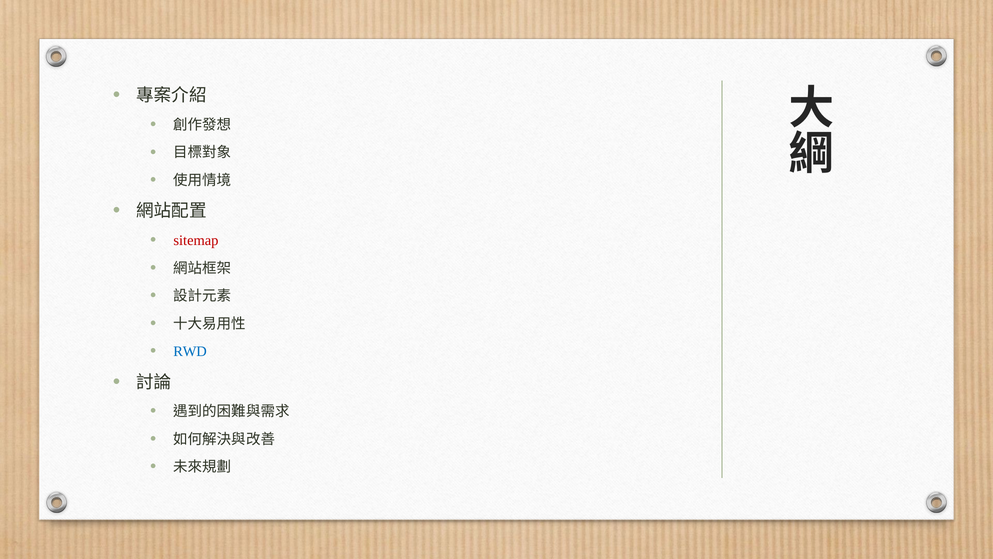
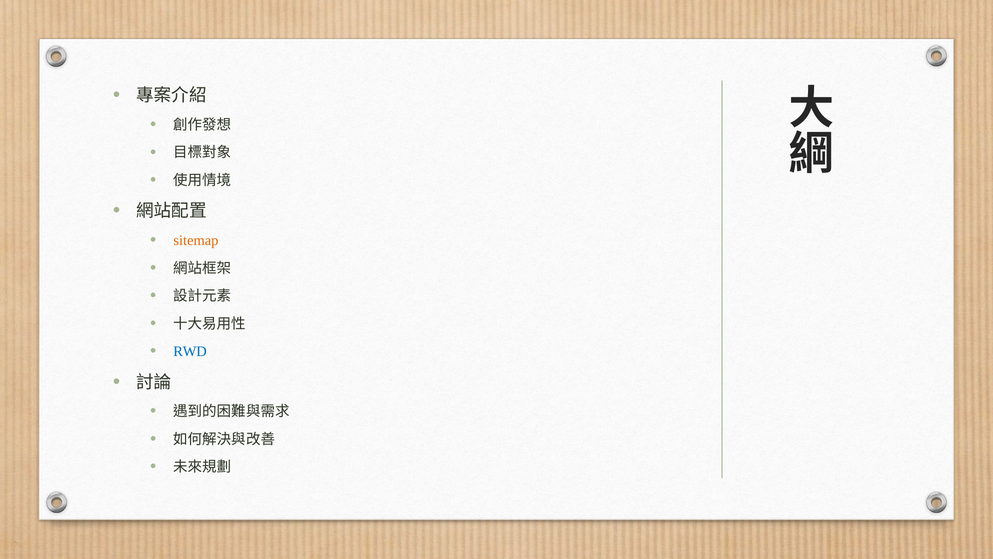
sitemap colour: red -> orange
